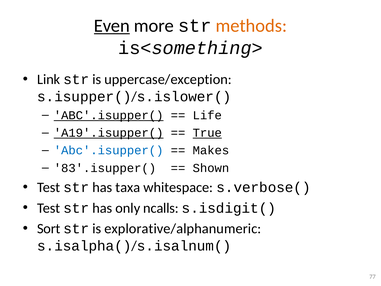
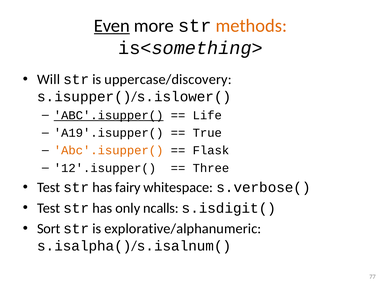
Link: Link -> Will
uppercase/exception: uppercase/exception -> uppercase/discovery
A19'.isupper( underline: present -> none
True underline: present -> none
Abc'.isupper( at (109, 150) colour: blue -> orange
Makes: Makes -> Flask
83'.isupper(: 83'.isupper( -> 12'.isupper(
Shown: Shown -> Three
taxa: taxa -> fairy
